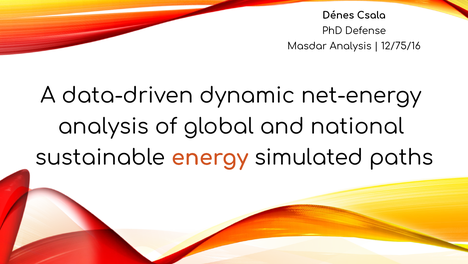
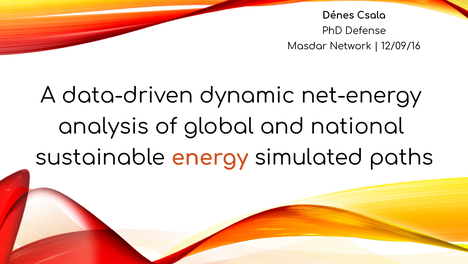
Masdar Analysis: Analysis -> Network
12/75/16: 12/75/16 -> 12/09/16
